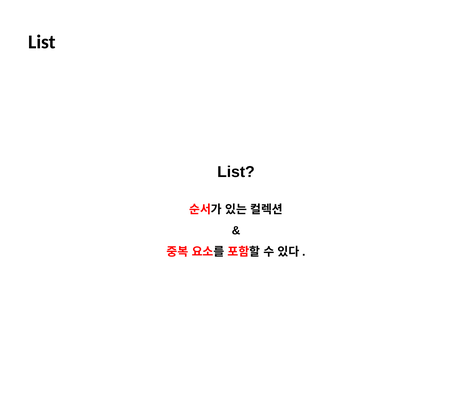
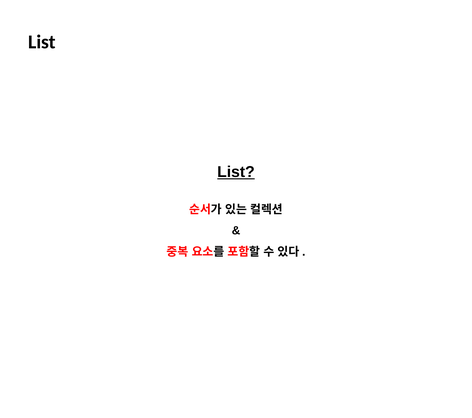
List at (236, 172) underline: none -> present
